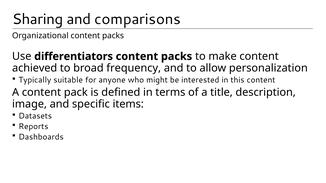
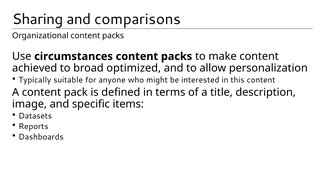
differentiators: differentiators -> circumstances
frequency: frequency -> optimized
